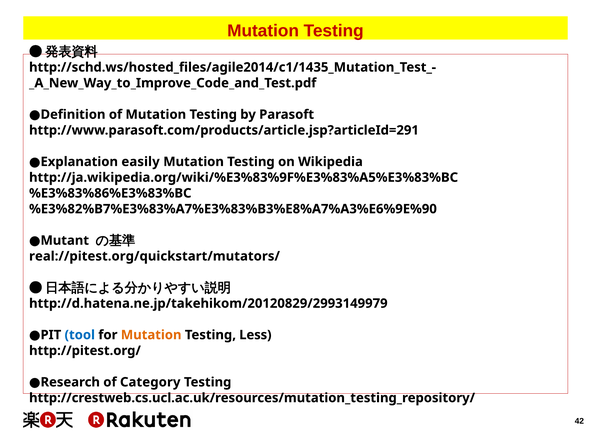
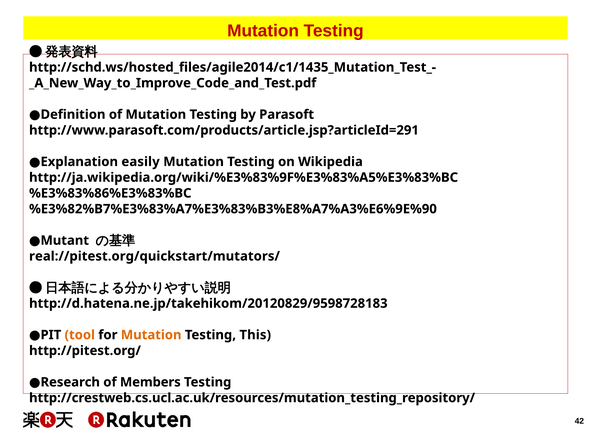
http://d.hatena.ne.jp/takehikom/20120829/2993149979: http://d.hatena.ne.jp/takehikom/20120829/2993149979 -> http://d.hatena.ne.jp/takehikom/20120829/9598728183
tool colour: blue -> orange
Less: Less -> This
Category: Category -> Members
